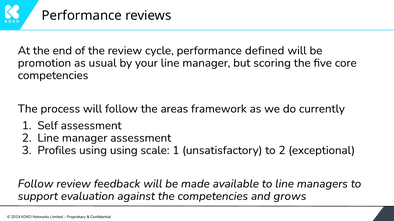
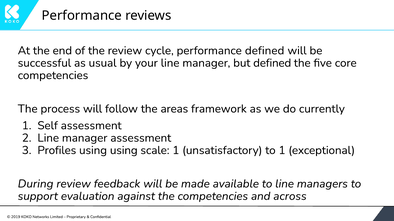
promotion: promotion -> successful
but scoring: scoring -> defined
to 2: 2 -> 1
Follow at (36, 184): Follow -> During
grows: grows -> across
